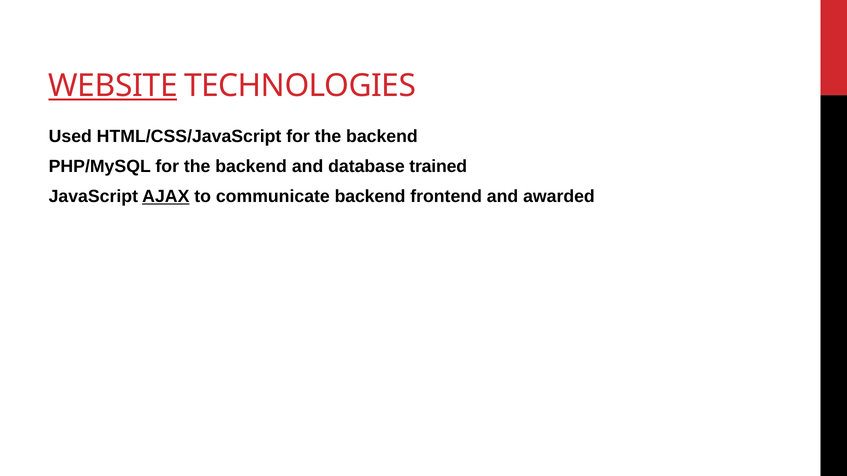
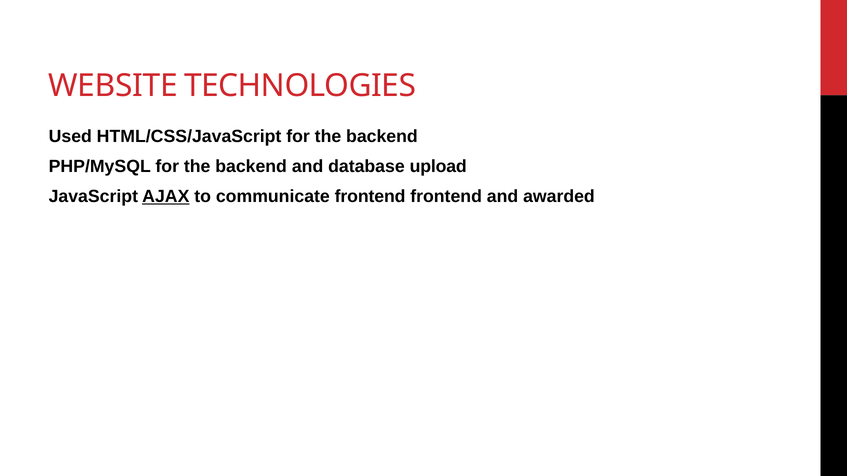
WEBSITE underline: present -> none
trained: trained -> upload
communicate backend: backend -> frontend
